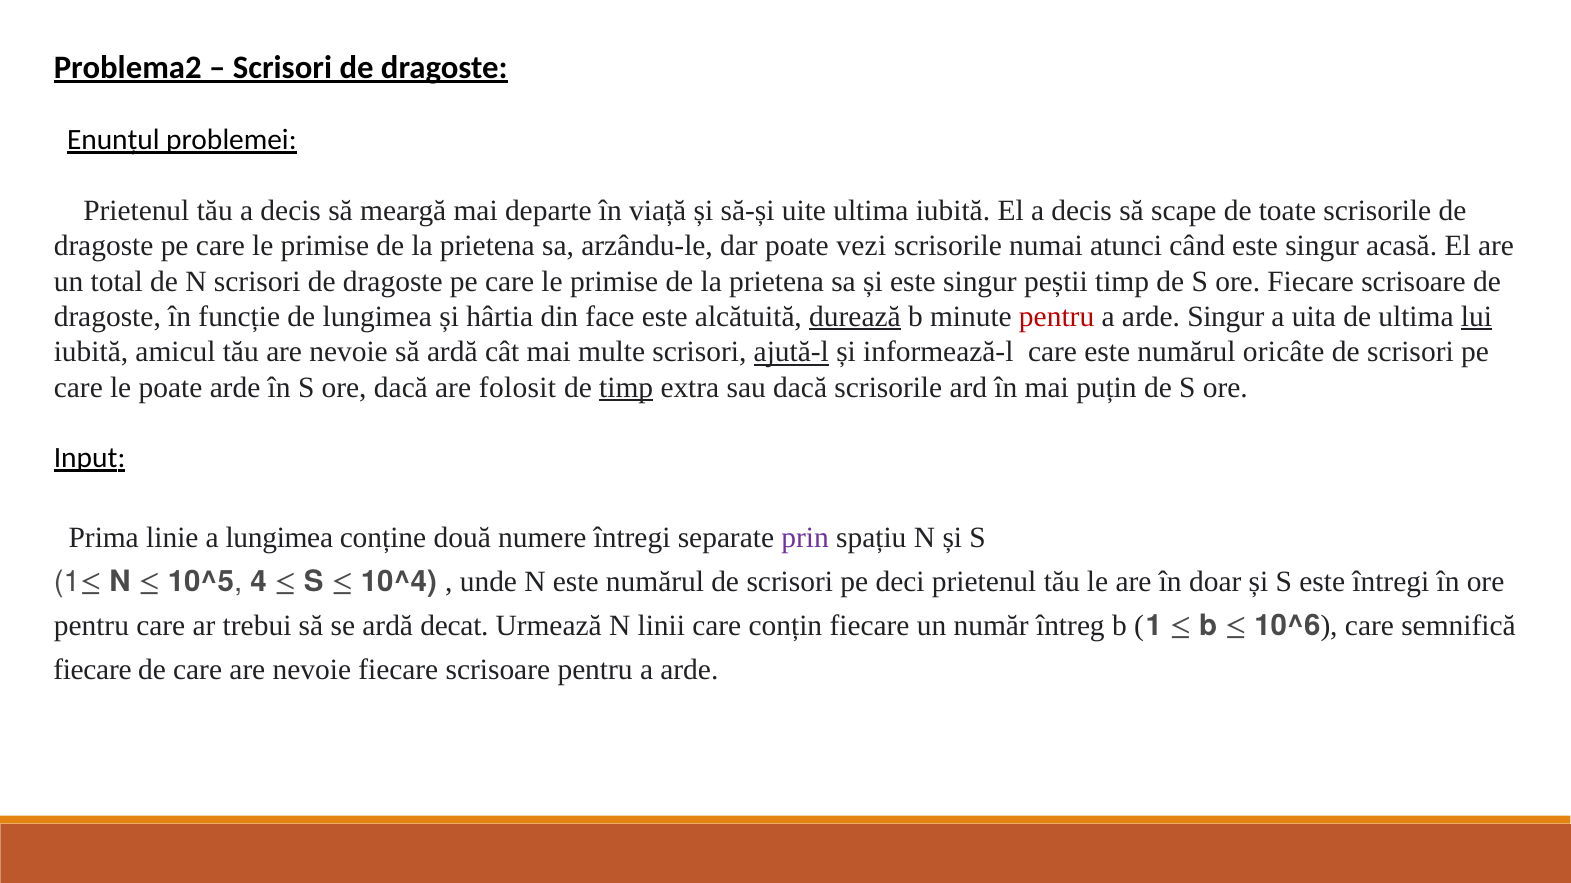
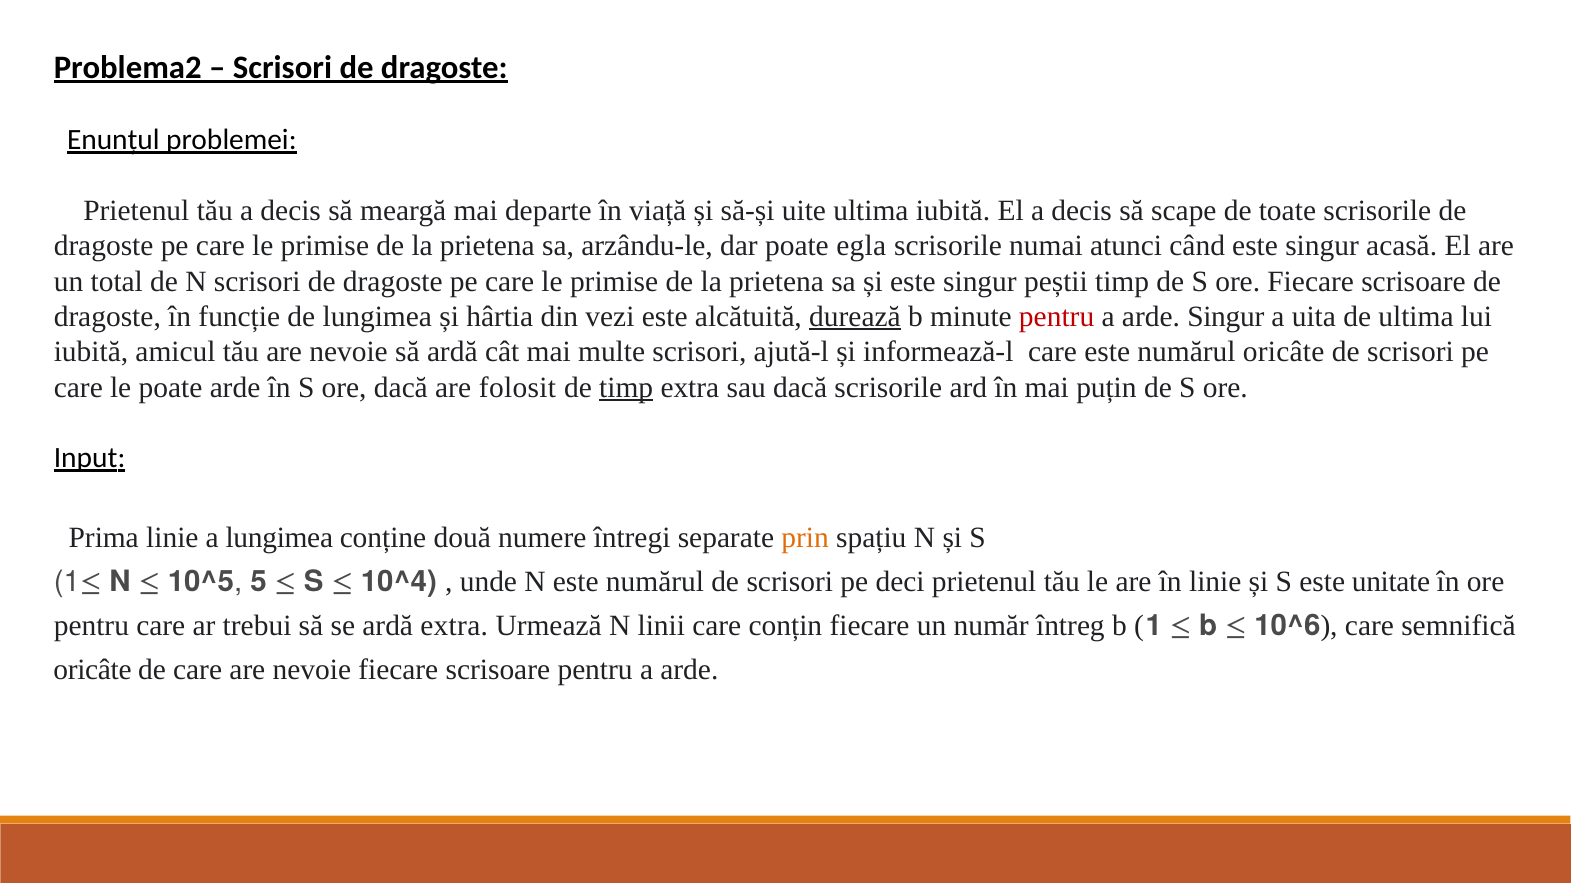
vezi: vezi -> egla
face: face -> vezi
lui underline: present -> none
ajută-l underline: present -> none
prin colour: purple -> orange
4: 4 -> 5
în doar: doar -> linie
este întregi: întregi -> unitate
ardă decat: decat -> extra
fiecare at (92, 670): fiecare -> oricâte
